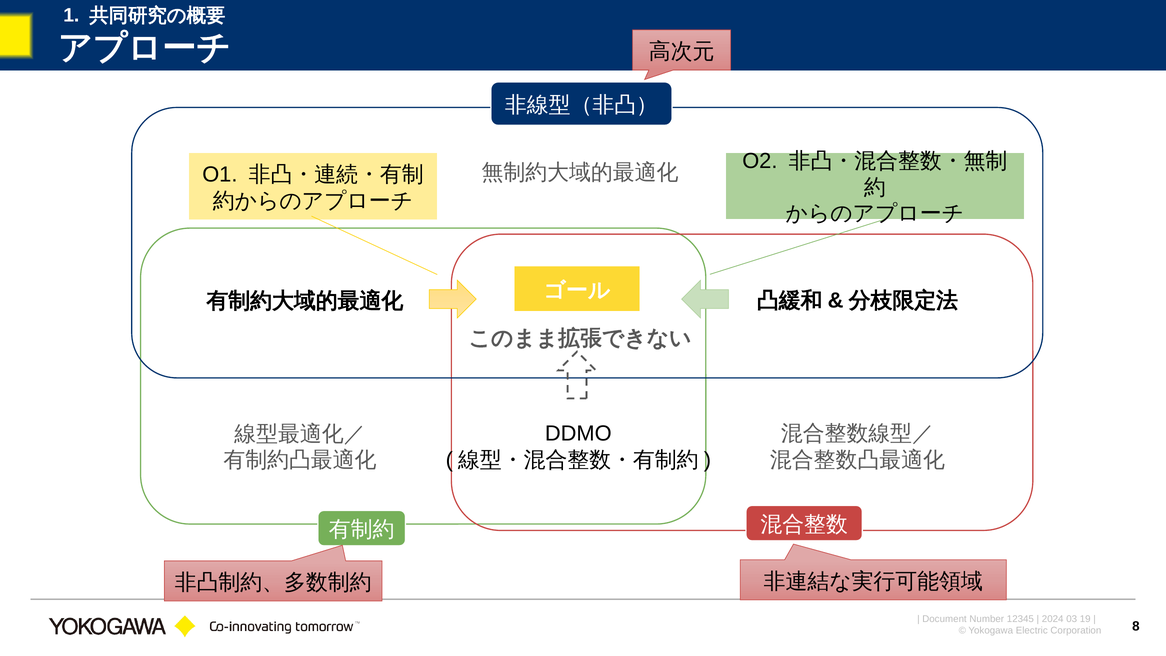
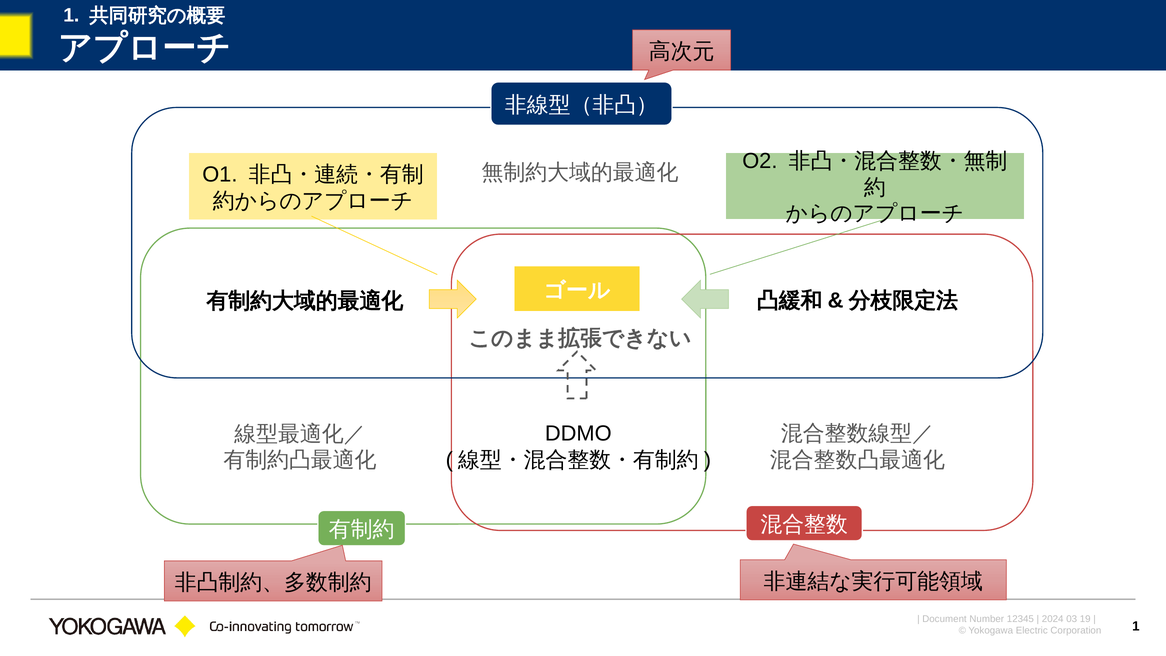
8 at (1136, 626): 8 -> 1
